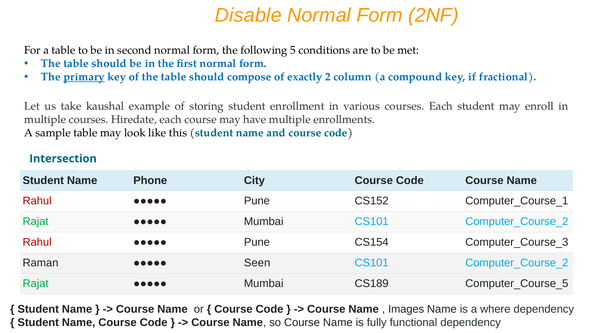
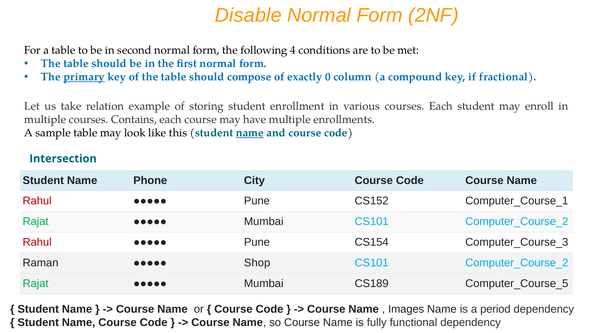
5: 5 -> 4
2: 2 -> 0
kaushal: kaushal -> relation
Hiredate: Hiredate -> Contains
name at (250, 133) underline: none -> present
Seen: Seen -> Shop
where: where -> period
